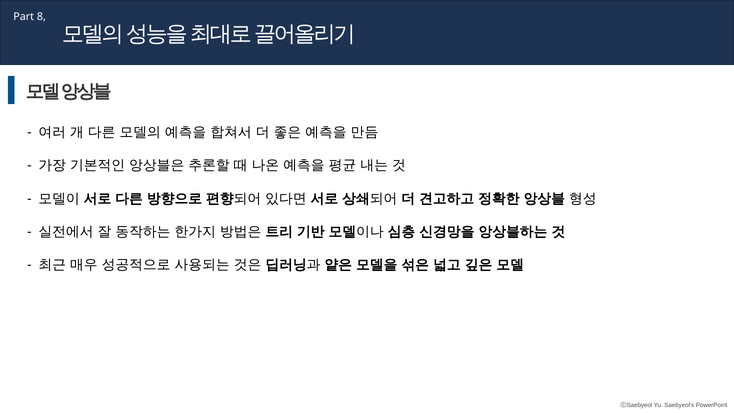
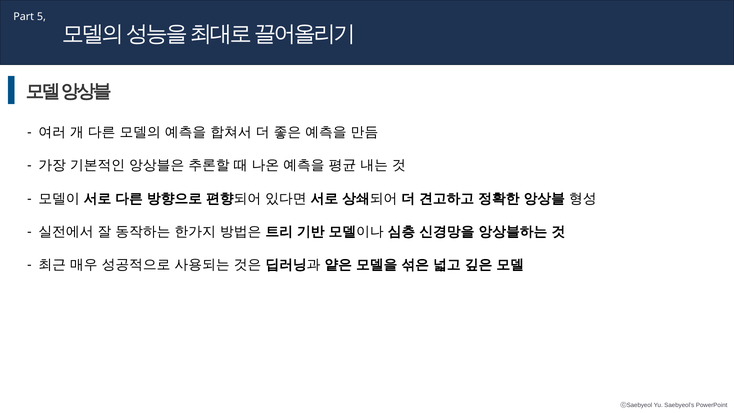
8: 8 -> 5
